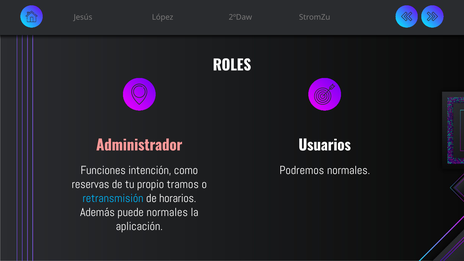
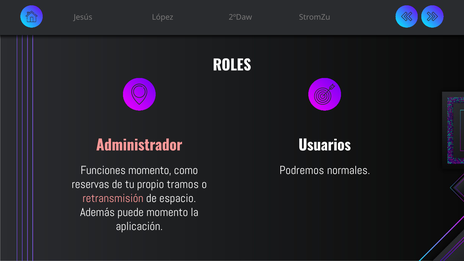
Funciones intención: intención -> momento
retransmisión colour: light blue -> pink
horarios: horarios -> espacio
puede normales: normales -> momento
